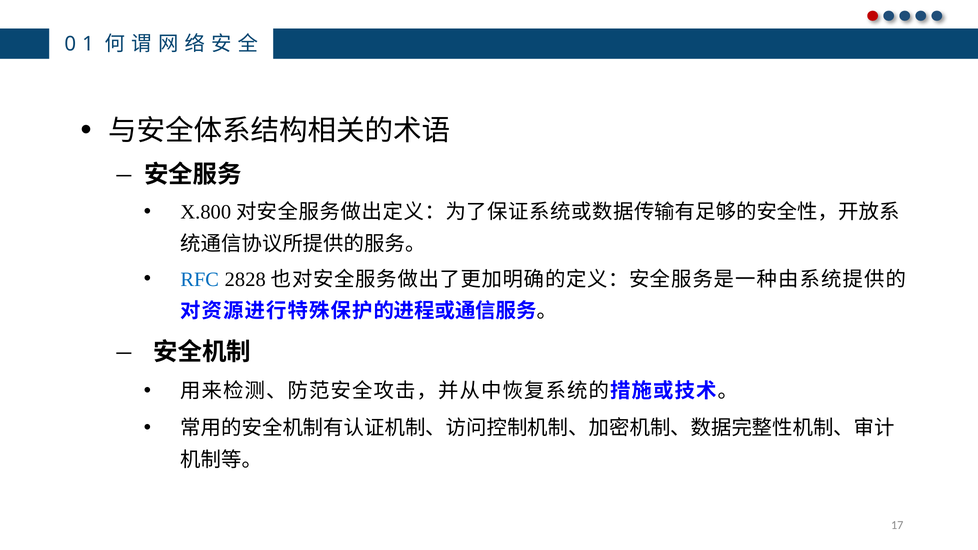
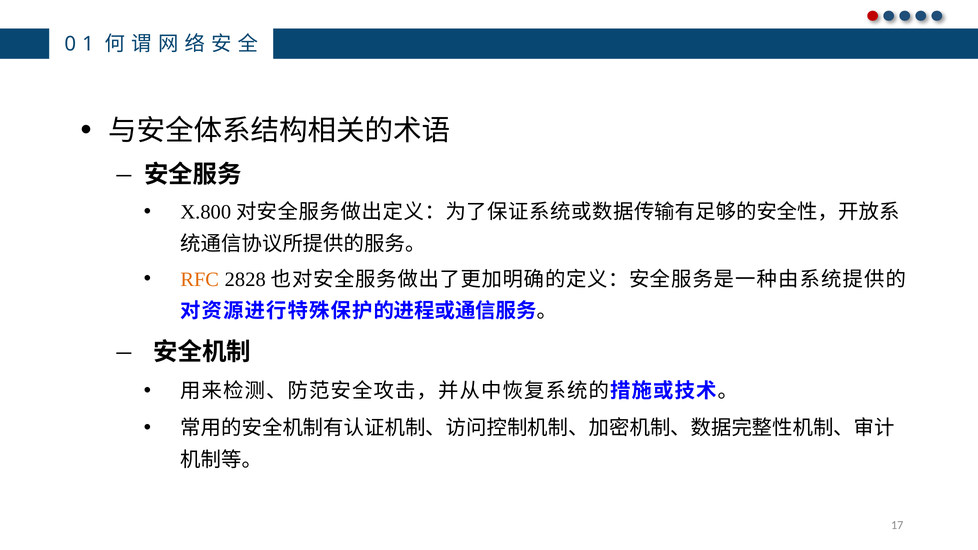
RFC colour: blue -> orange
